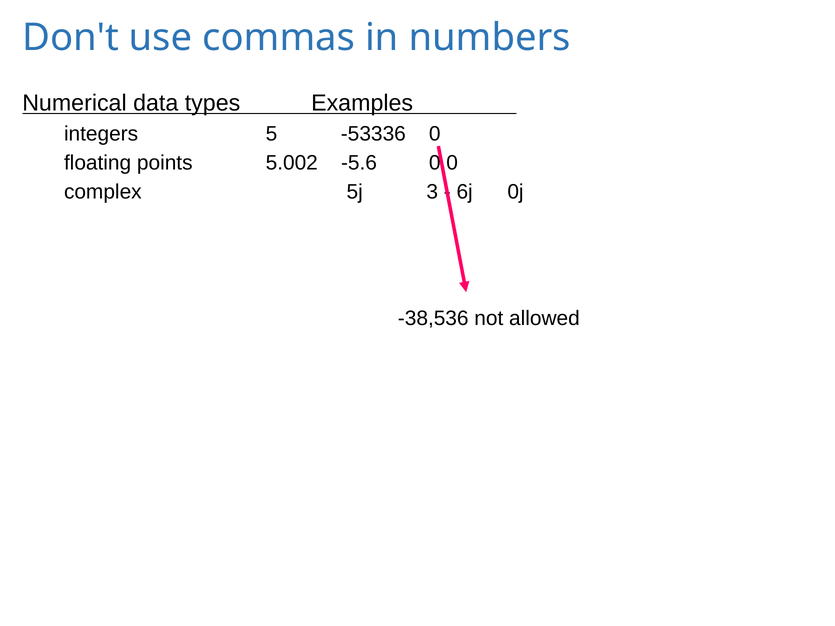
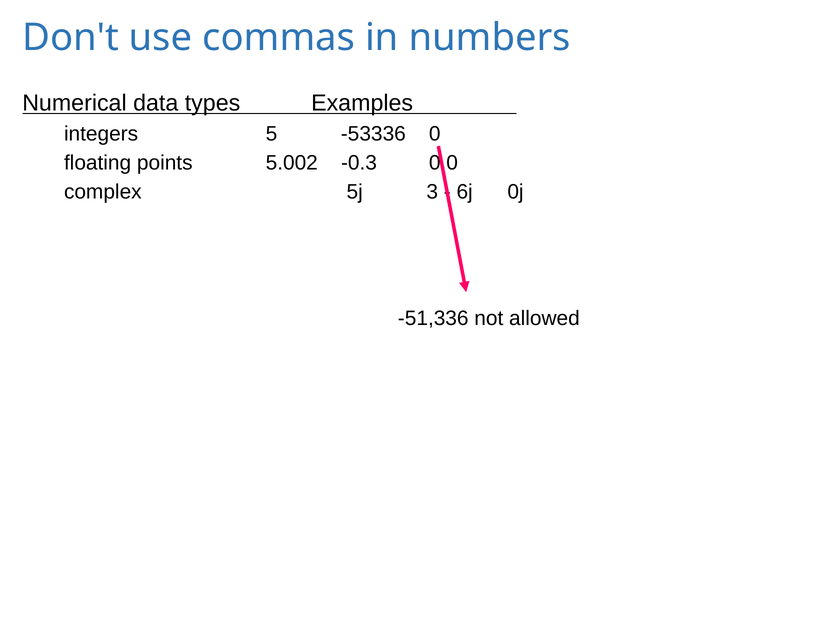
-5.6: -5.6 -> -0.3
-38,536: -38,536 -> -51,336
